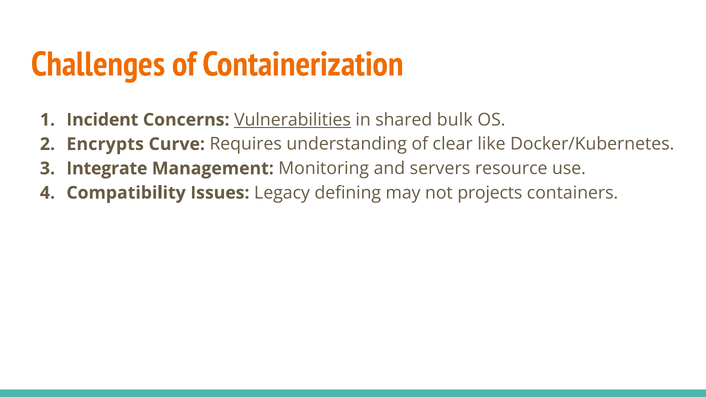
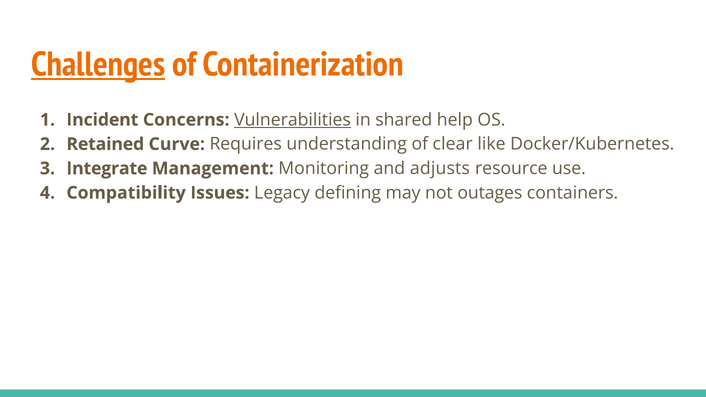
Challenges underline: none -> present
bulk: bulk -> help
Encrypts: Encrypts -> Retained
servers: servers -> adjusts
projects: projects -> outages
